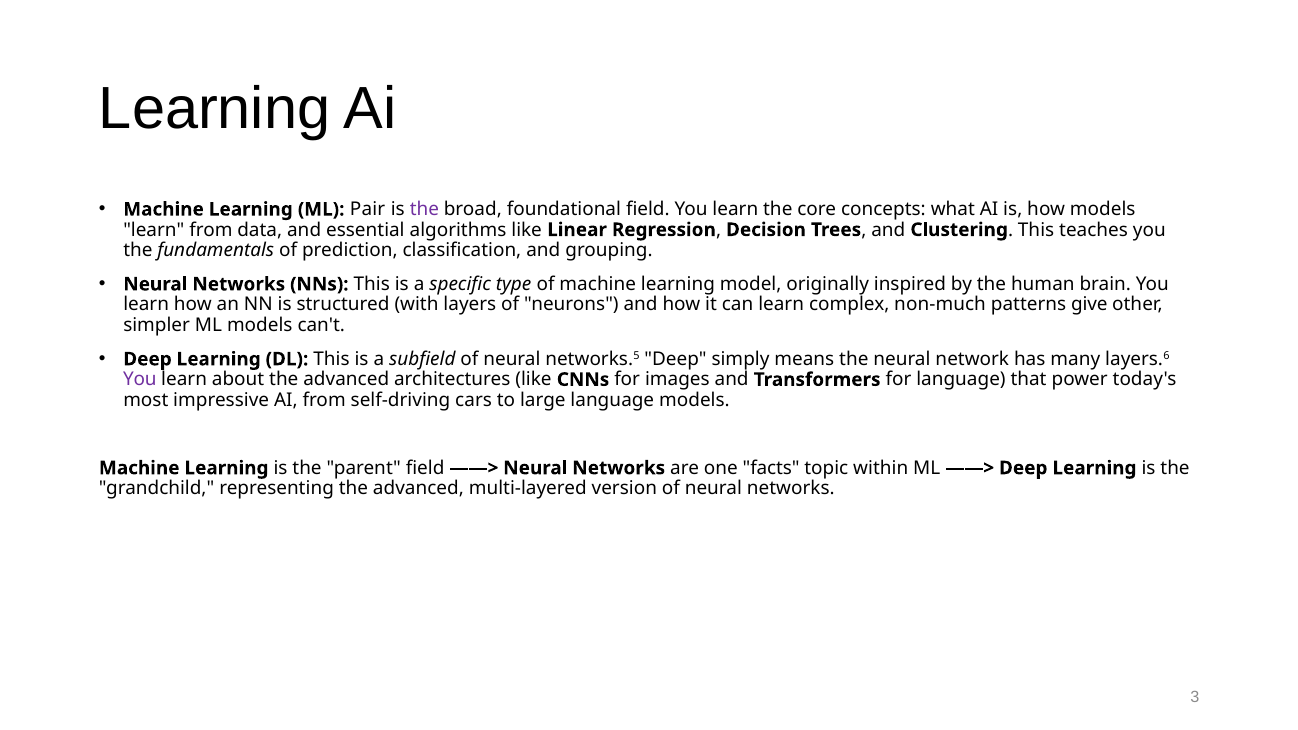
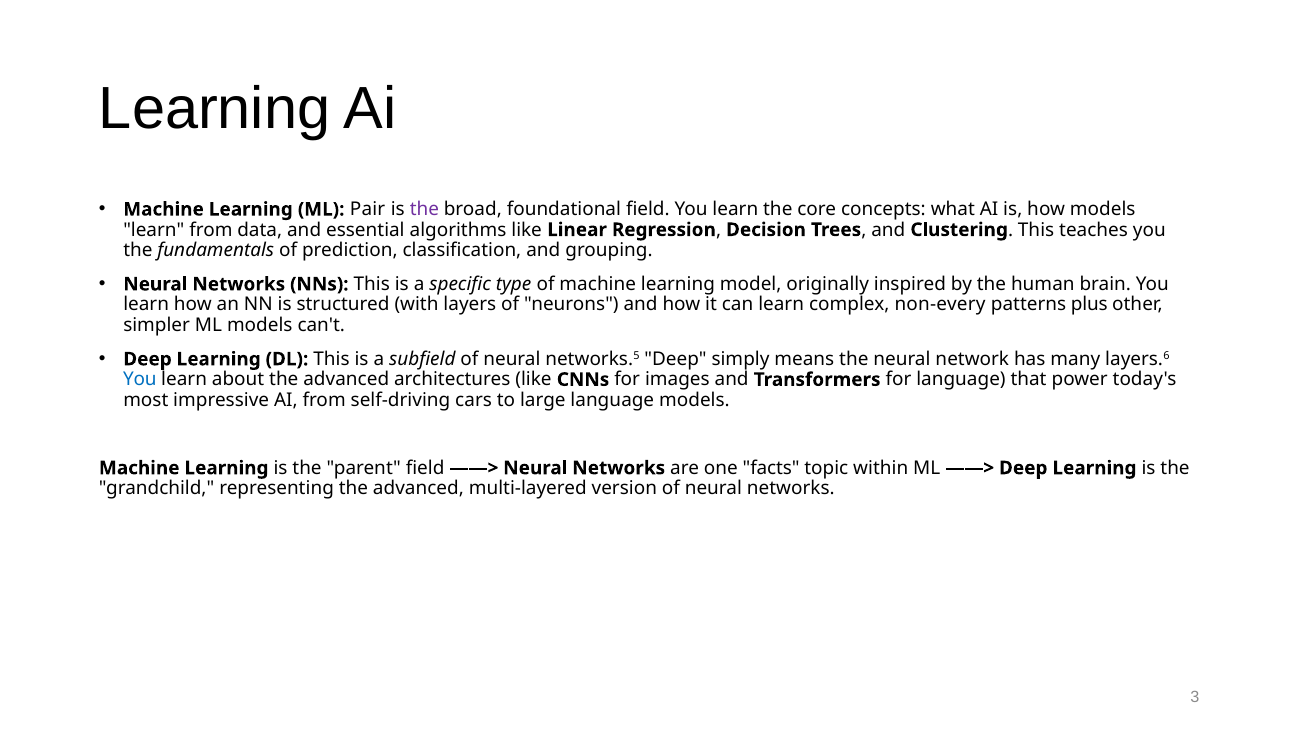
non-much: non-much -> non-every
give: give -> plus
You at (140, 380) colour: purple -> blue
